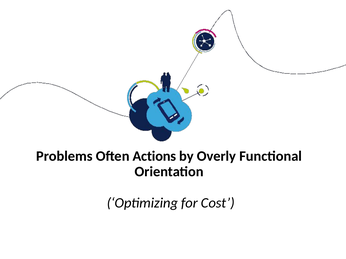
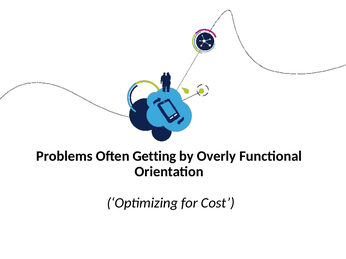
Actions: Actions -> Getting
